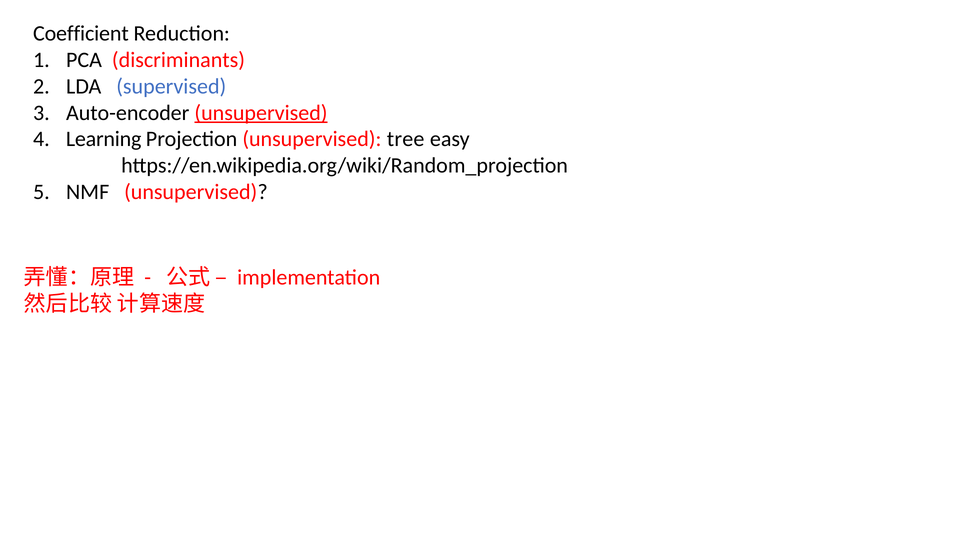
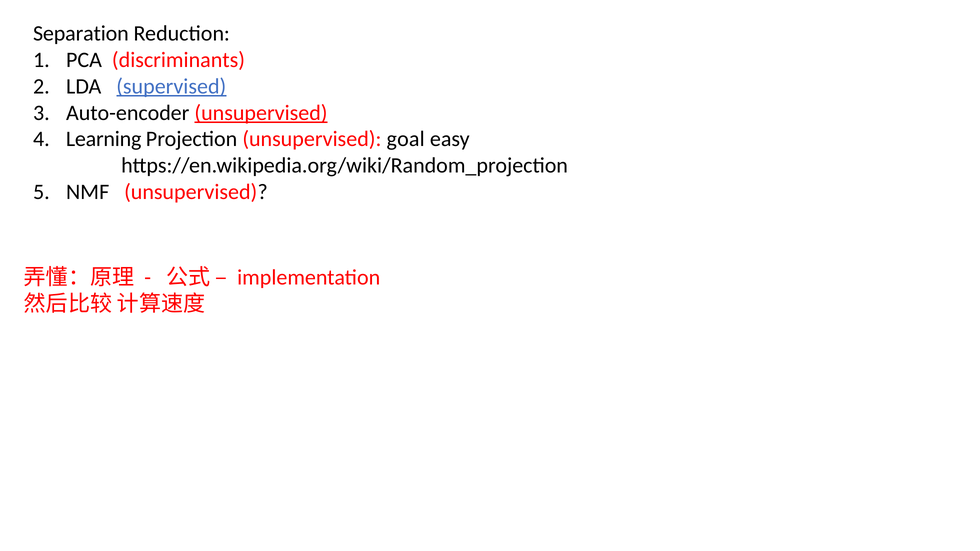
Coefficient: Coefficient -> Separation
supervised underline: none -> present
tree: tree -> goal
